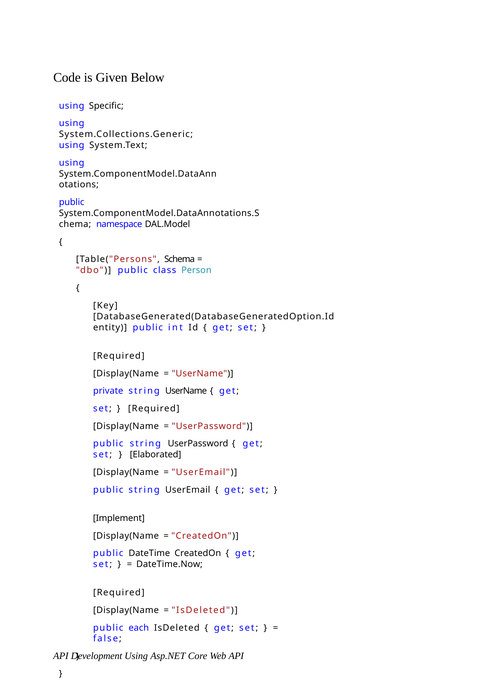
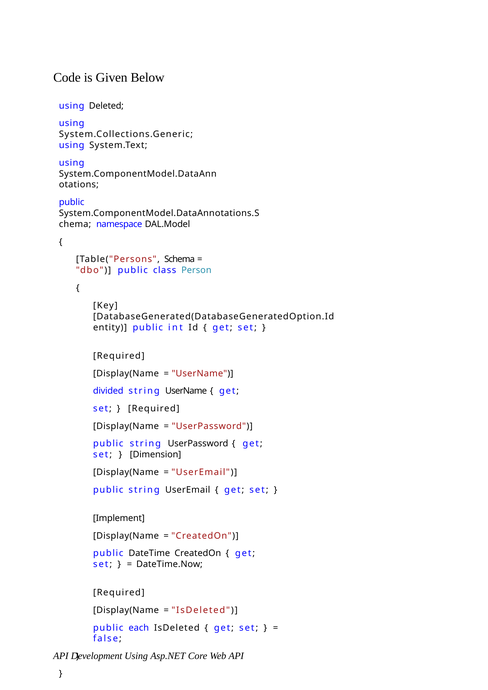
Specific: Specific -> Deleted
private: private -> divided
Elaborated: Elaborated -> Dimension
